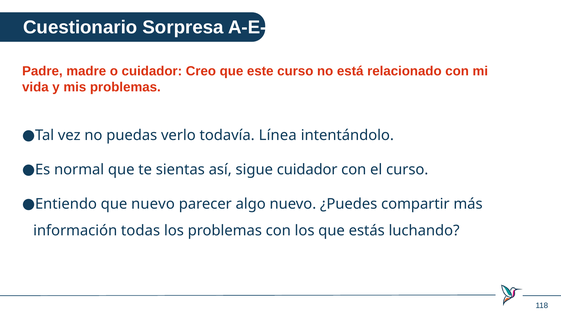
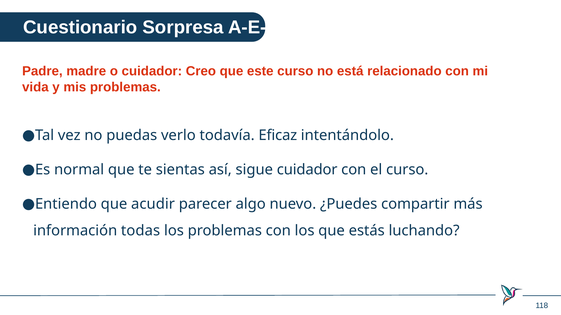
Línea: Línea -> Eficaz
que nuevo: nuevo -> acudir
